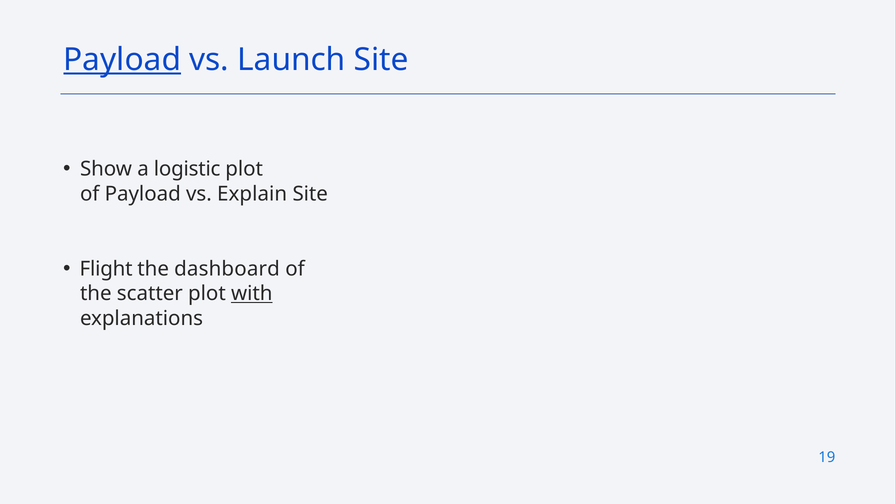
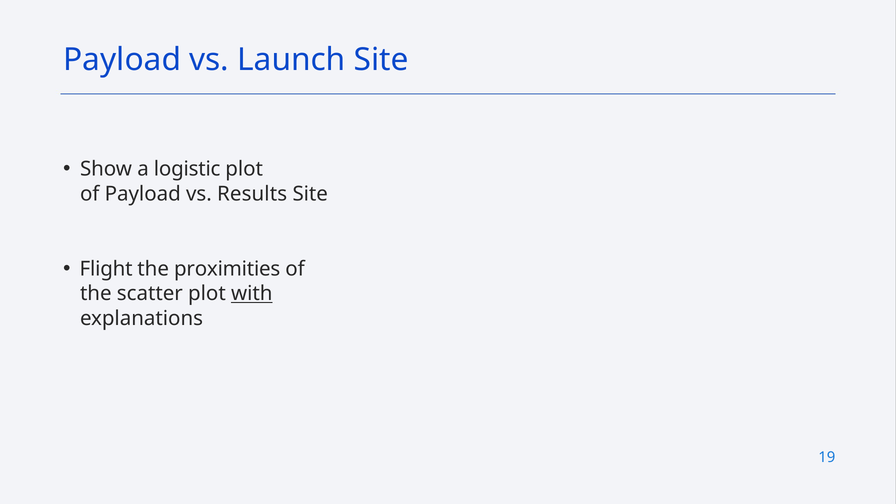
Payload at (122, 60) underline: present -> none
Explain: Explain -> Results
dashboard: dashboard -> proximities
